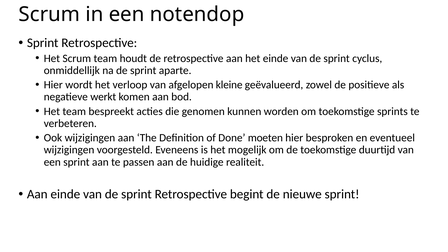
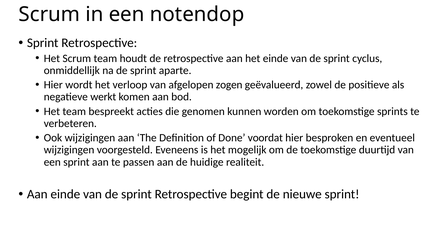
kleine: kleine -> zogen
moeten: moeten -> voordat
